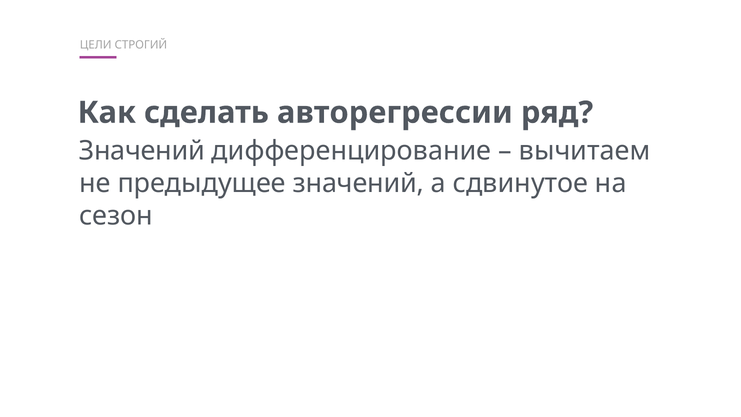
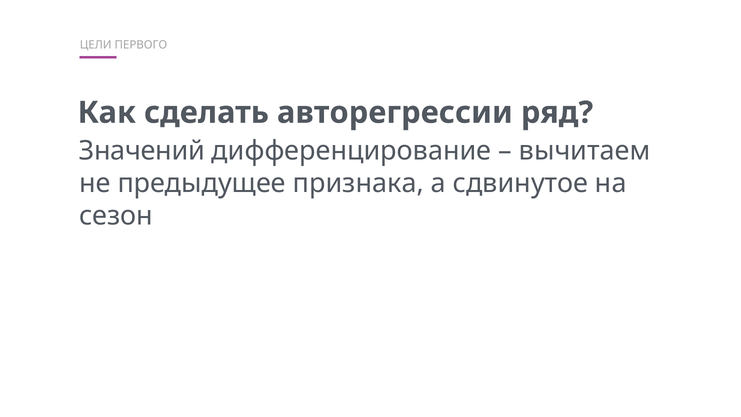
СТРОГИЙ: СТРОГИЙ -> ПЕРВОГО
предыдущее значений: значений -> признака
